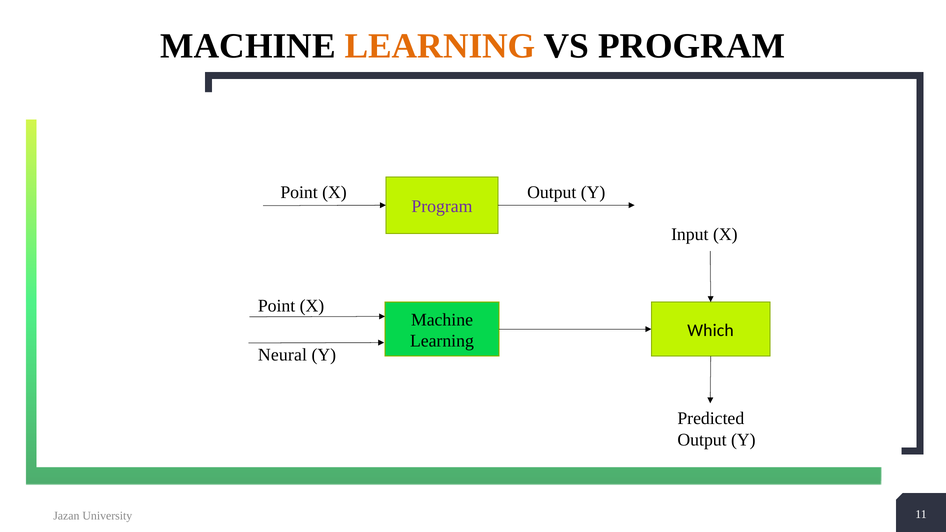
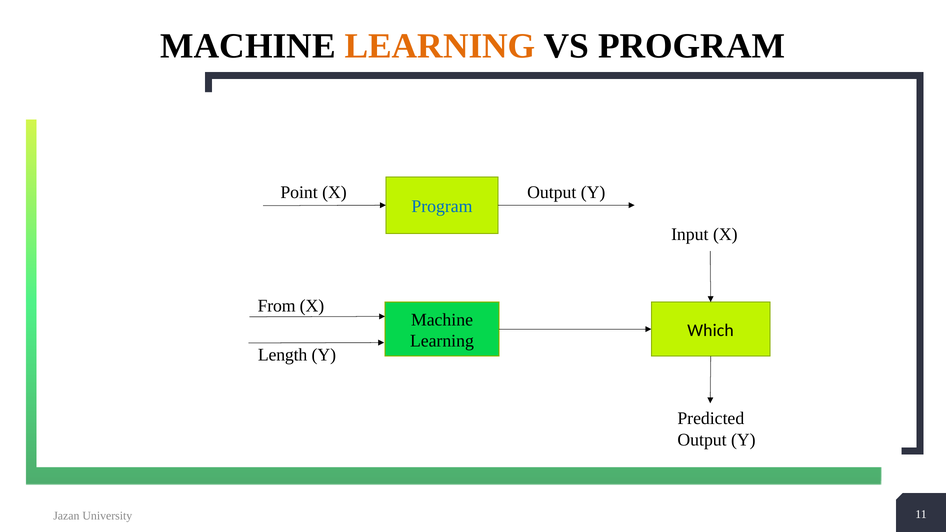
Program at (442, 206) colour: purple -> blue
Point at (277, 306): Point -> From
Neural: Neural -> Length
